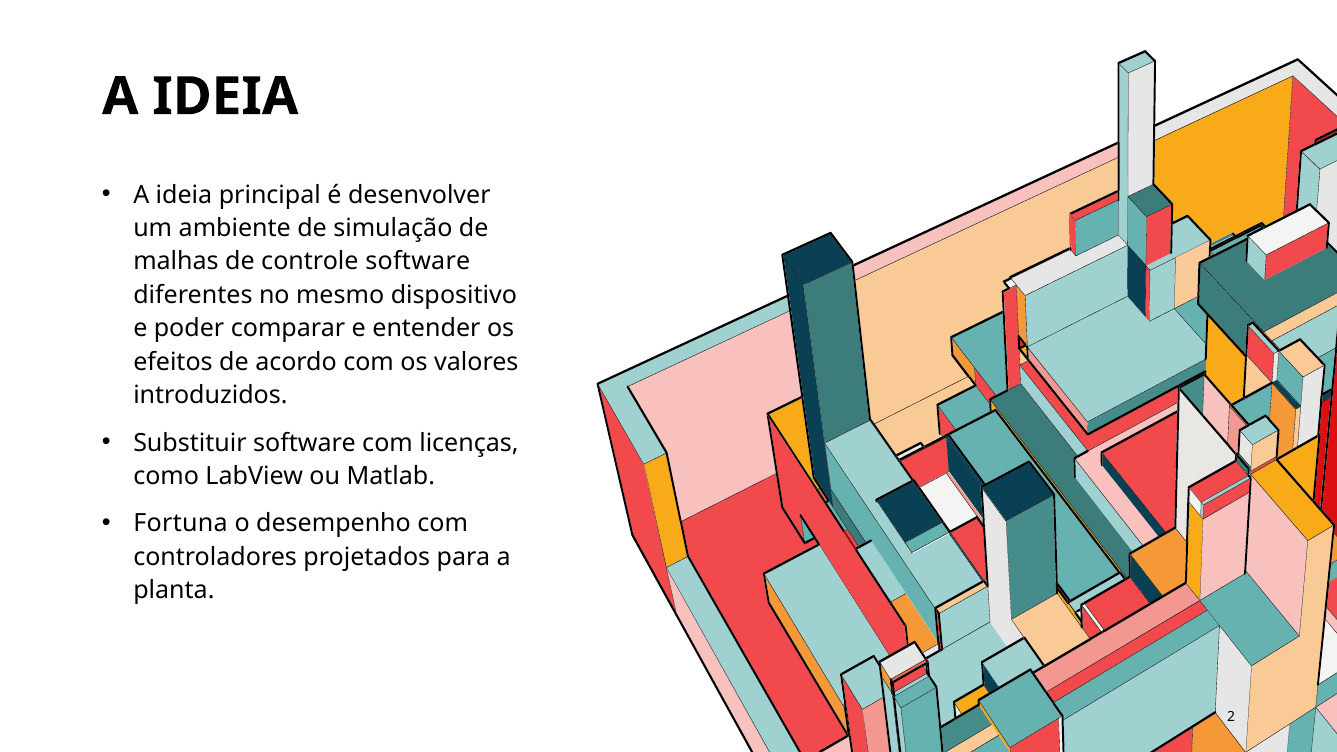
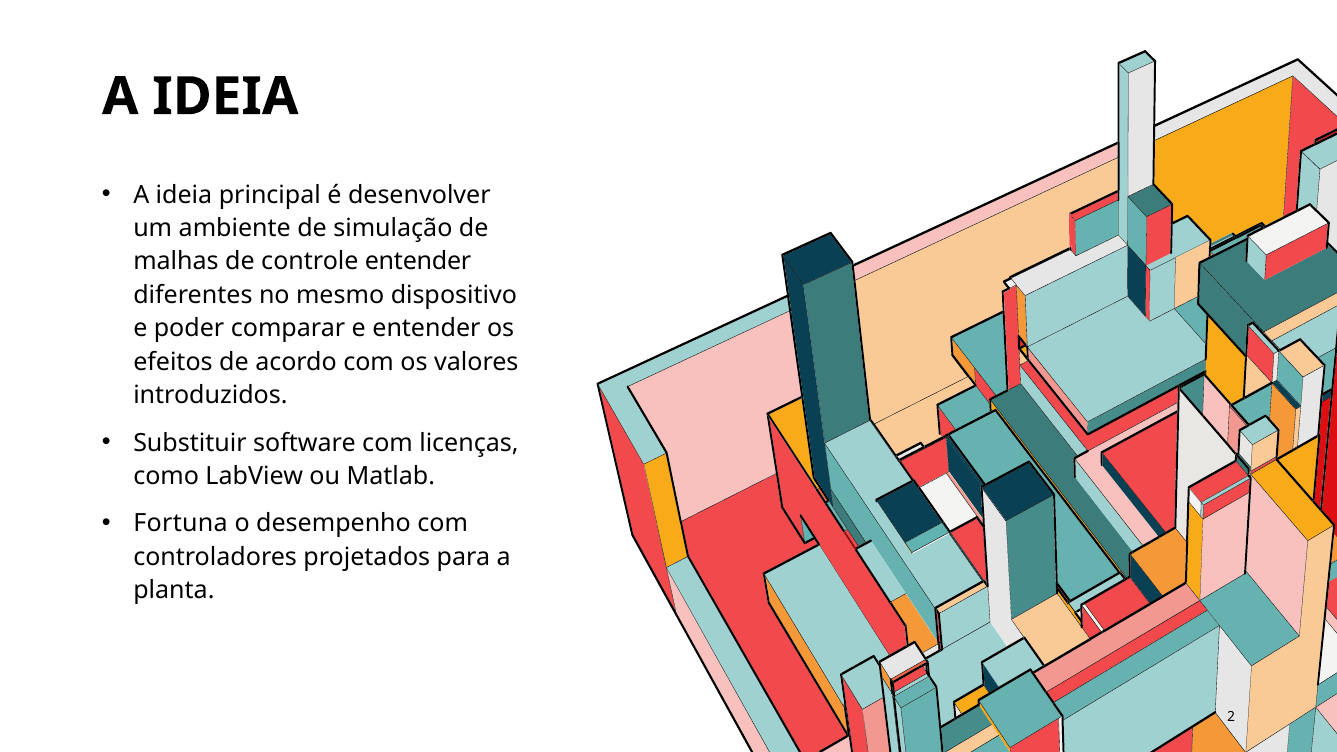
controle software: software -> entender
